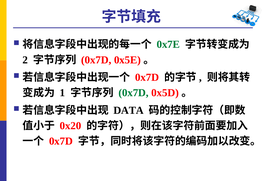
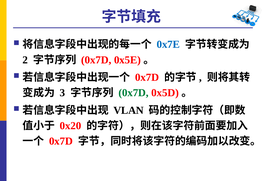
0x7E colour: green -> blue
1: 1 -> 3
DATA: DATA -> VLAN
